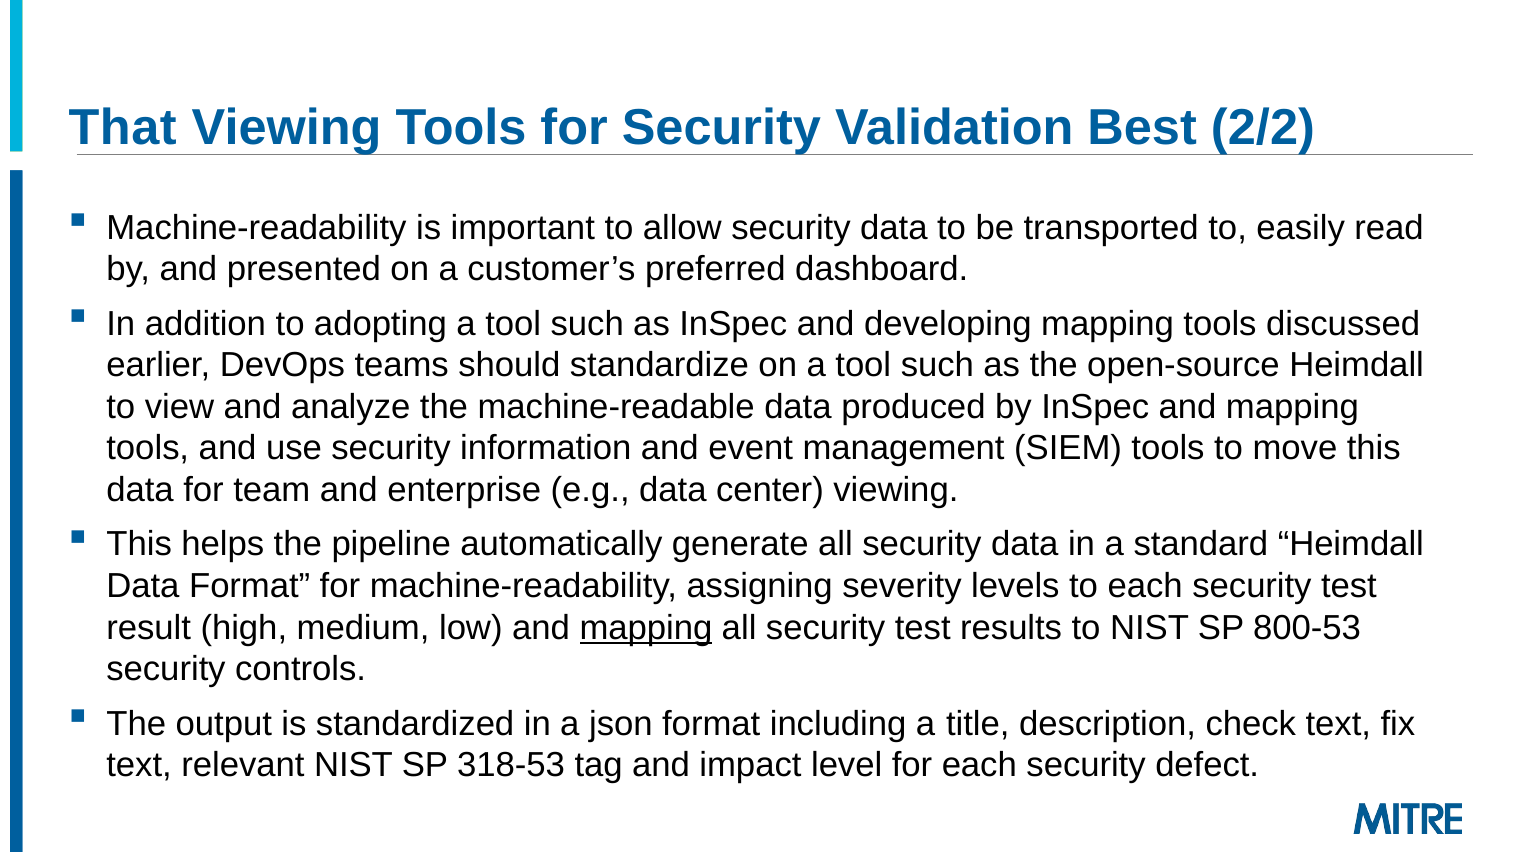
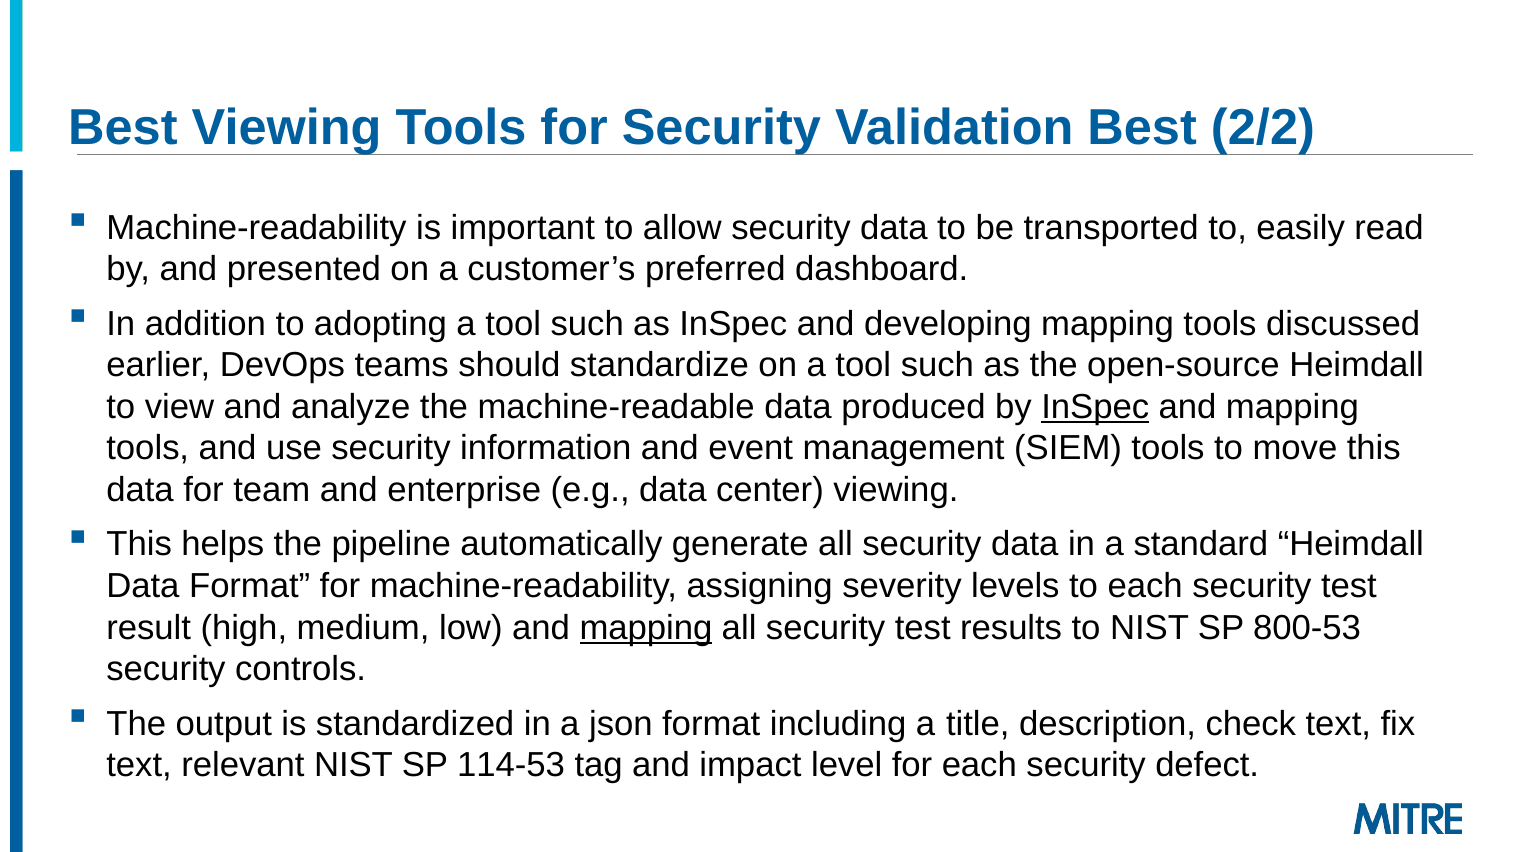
That at (123, 127): That -> Best
InSpec at (1095, 407) underline: none -> present
318-53: 318-53 -> 114-53
